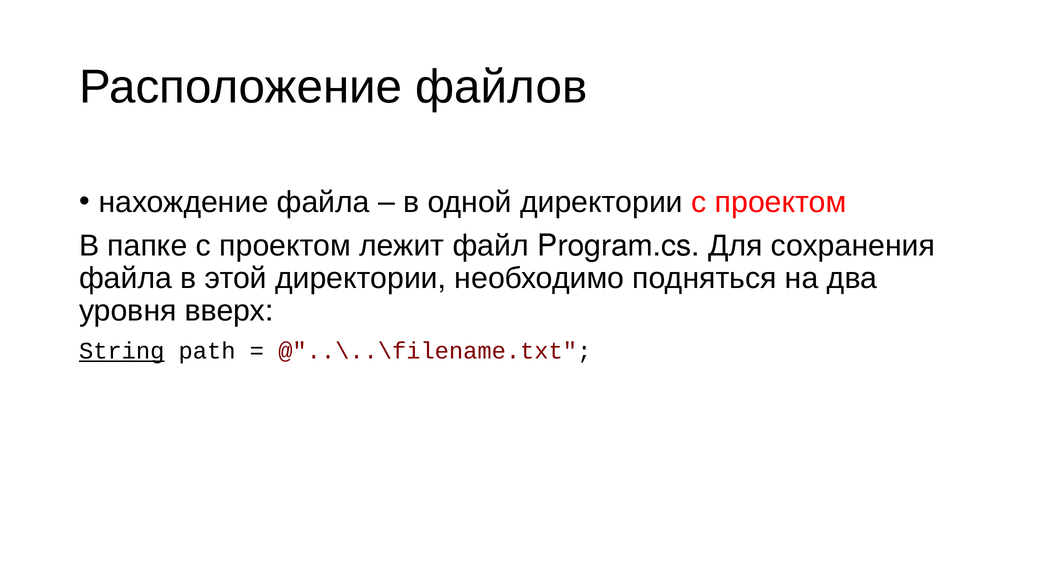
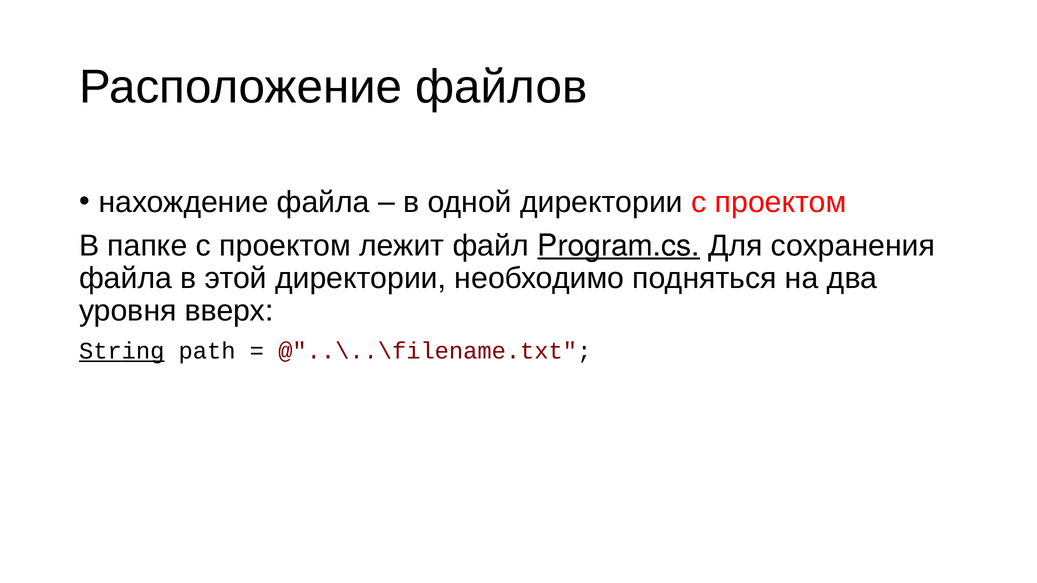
Program.cs underline: none -> present
